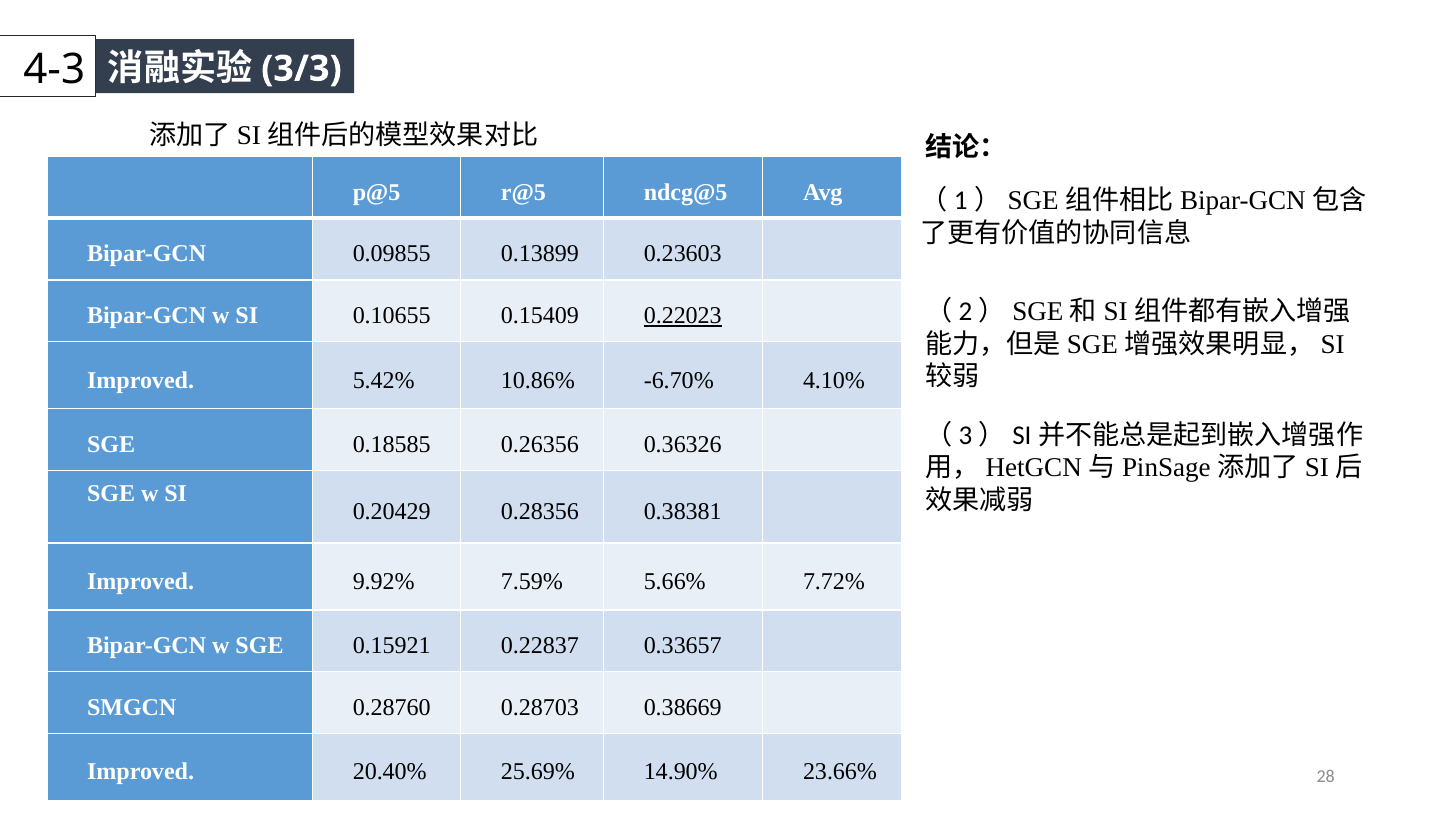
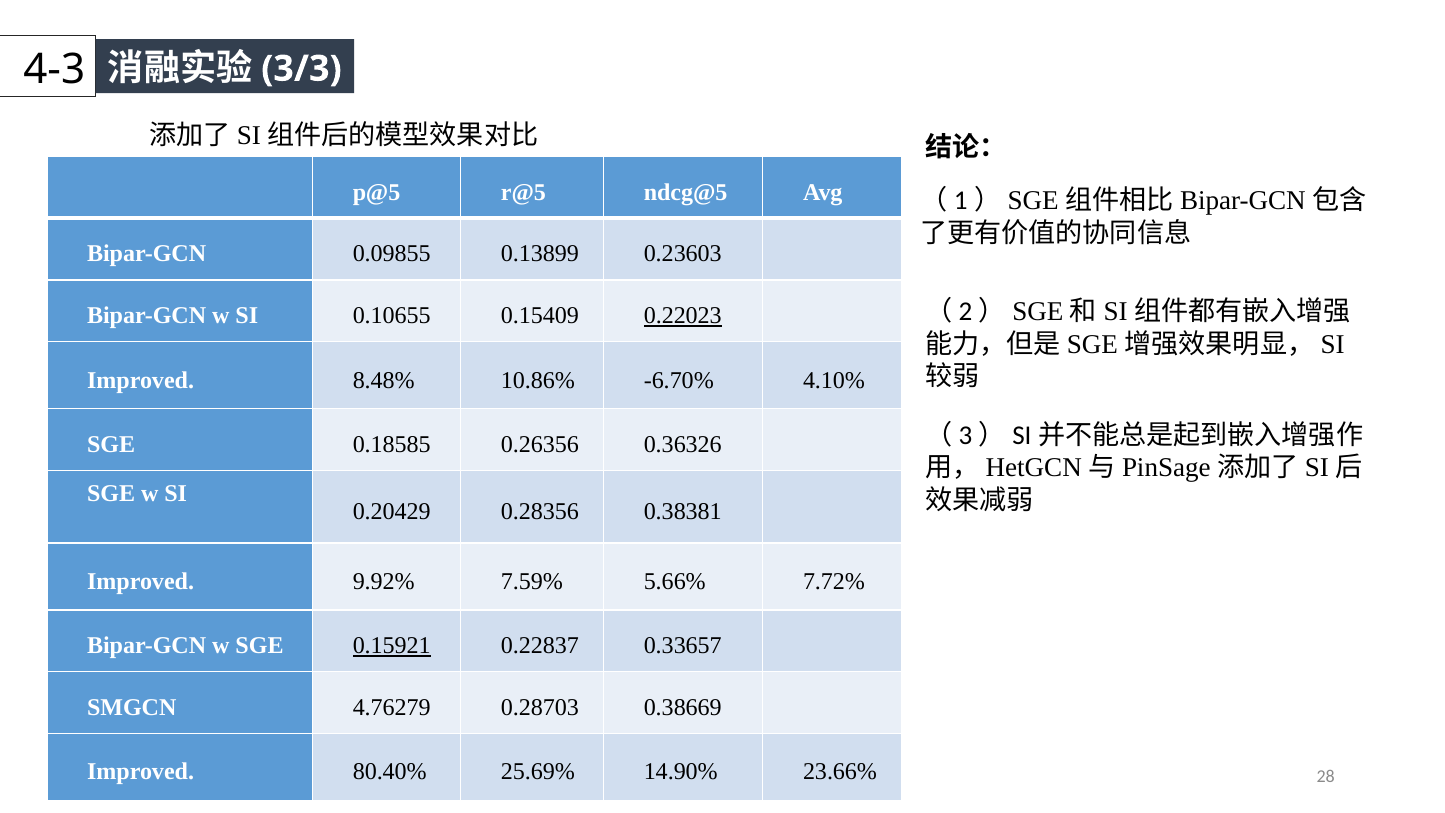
5.42%: 5.42% -> 8.48%
0.15921 underline: none -> present
0.28760: 0.28760 -> 4.76279
20.40%: 20.40% -> 80.40%
